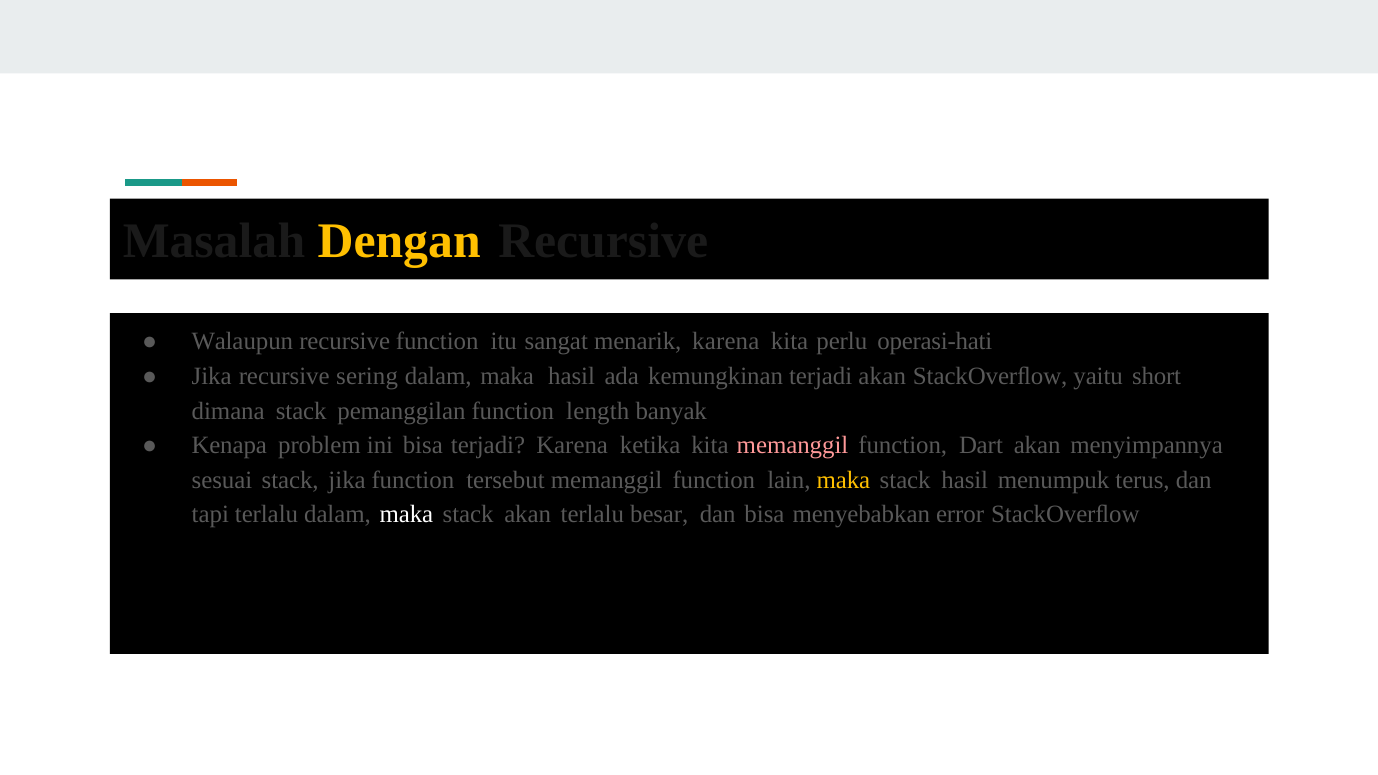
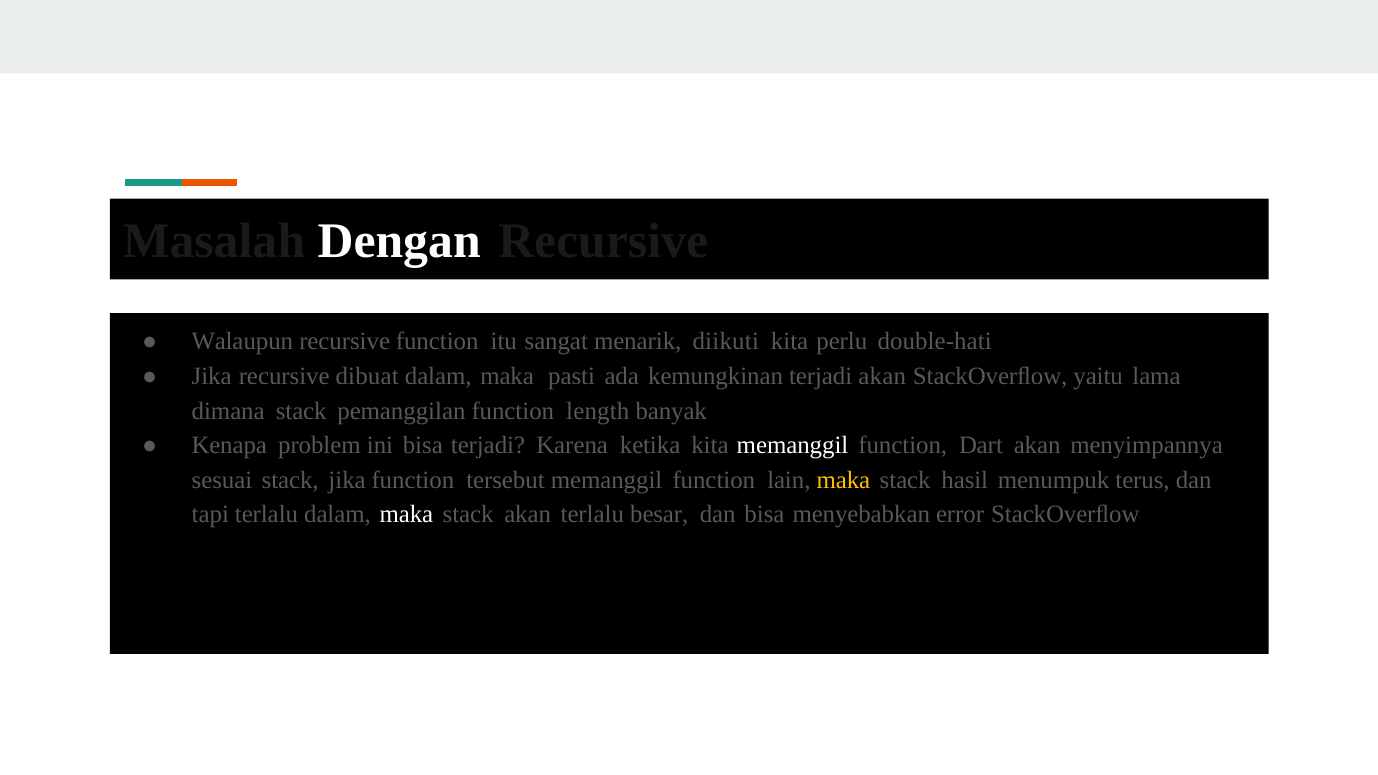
Dengan colour: yellow -> white
menarik karena: karena -> diikuti
operasi-hati: operasi-hati -> double-hati
sering: sering -> dibuat
maka hasil: hasil -> pasti
short: short -> lama
memanggil at (792, 446) colour: pink -> white
